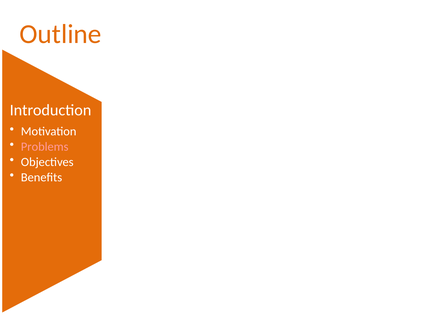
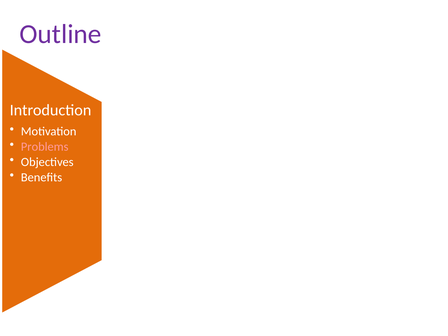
Outline colour: orange -> purple
